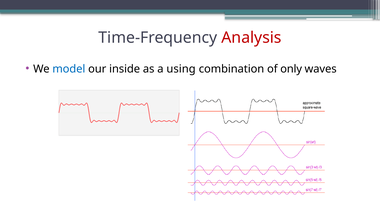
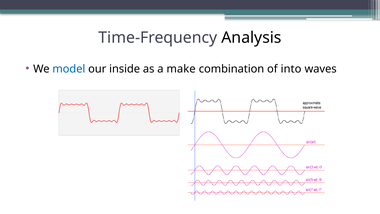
Analysis colour: red -> black
using: using -> make
only: only -> into
